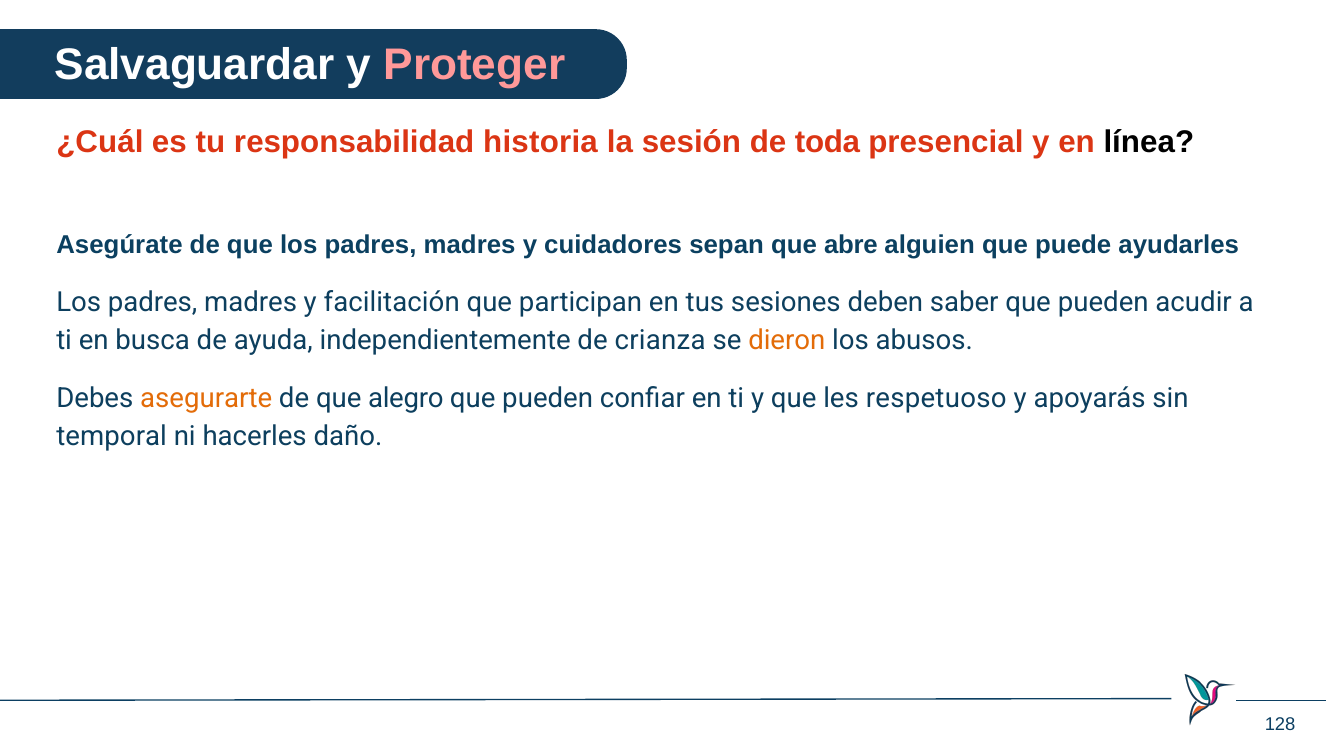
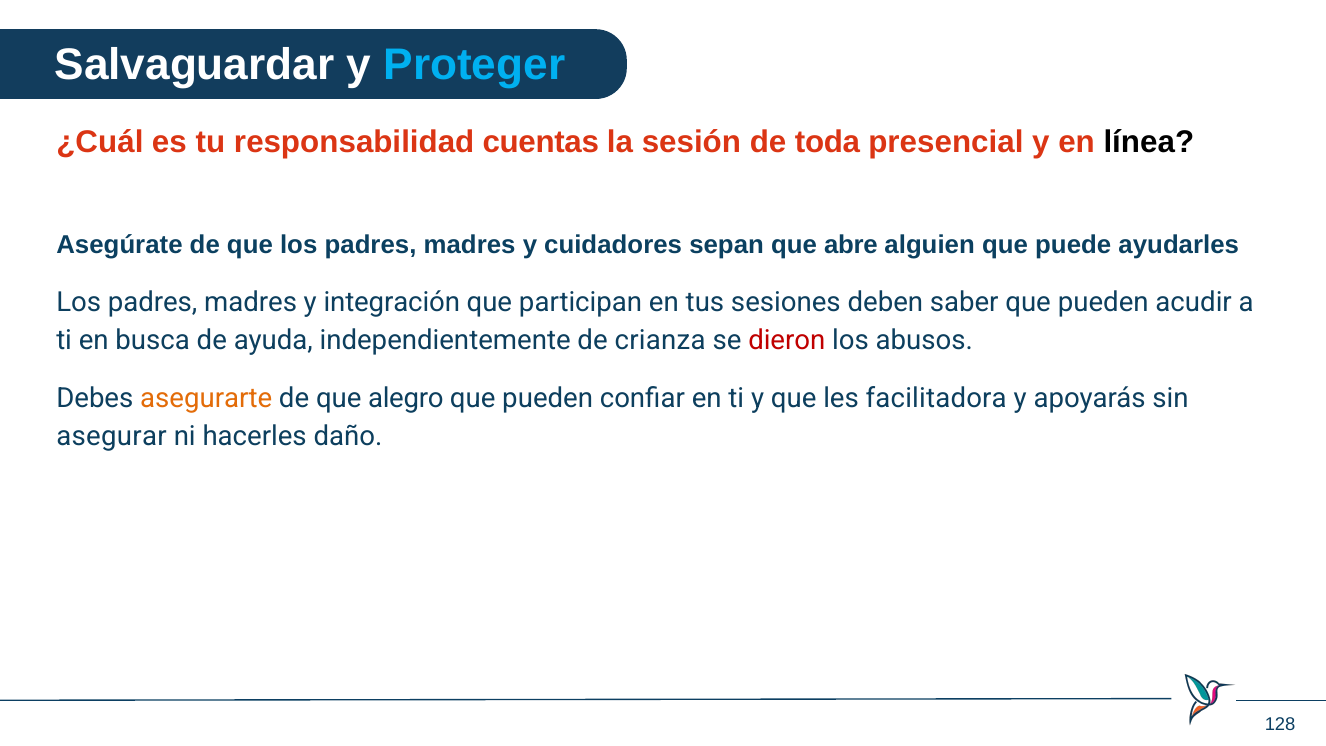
Proteger colour: pink -> light blue
historia: historia -> cuentas
facilitación: facilitación -> integración
dieron colour: orange -> red
respetuoso: respetuoso -> facilitadora
temporal: temporal -> asegurar
